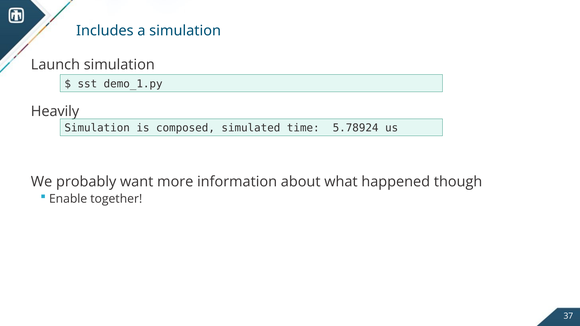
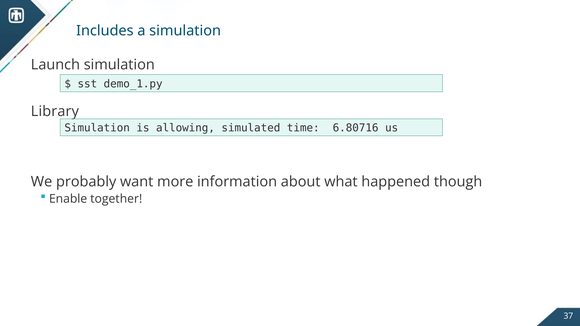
Heavily: Heavily -> Library
composed: composed -> allowing
5.78924: 5.78924 -> 6.80716
